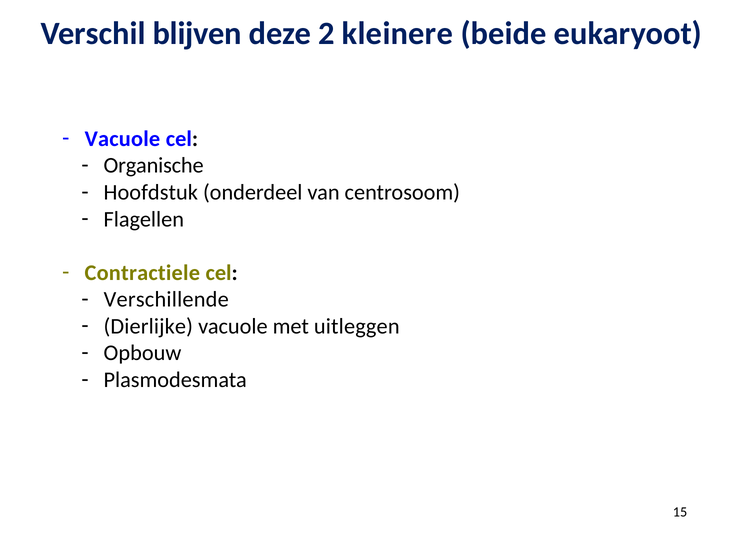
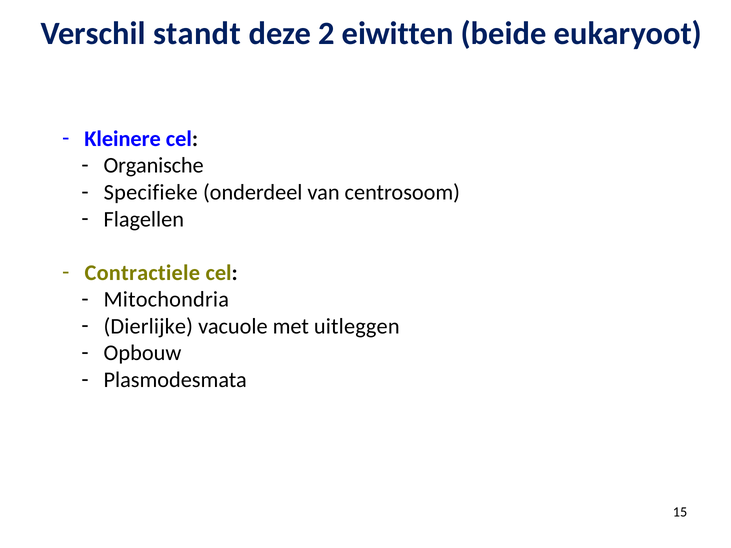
blijven: blijven -> standt
kleinere: kleinere -> eiwitten
Vacuole at (122, 139): Vacuole -> Kleinere
Hoofdstuk: Hoofdstuk -> Specifieke
Verschillende: Verschillende -> Mitochondria
